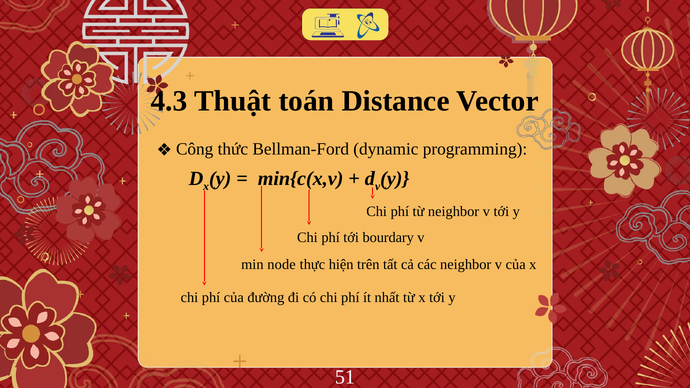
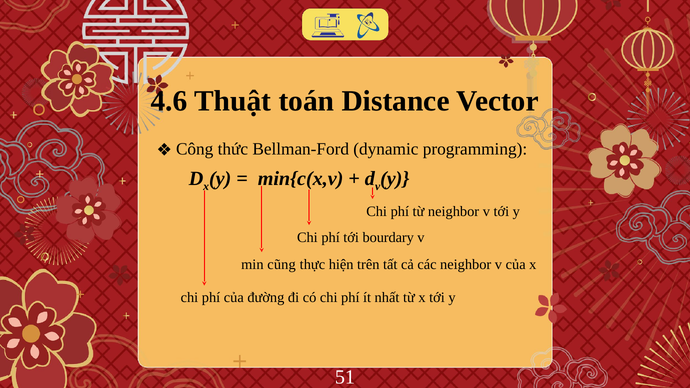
4.3: 4.3 -> 4.6
node: node -> cũng
